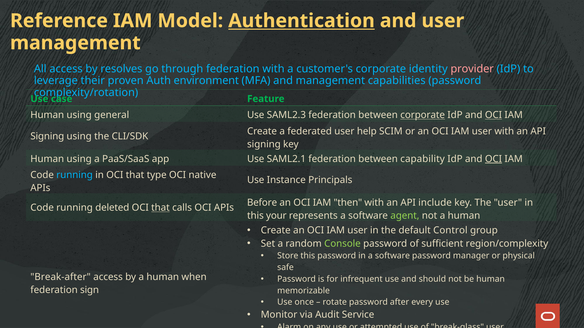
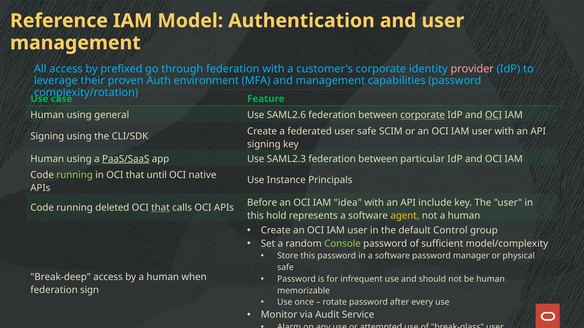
Authentication underline: present -> none
resolves: resolves -> prefixed
SAML2.3: SAML2.3 -> SAML2.6
user help: help -> safe
PaaS/SaaS underline: none -> present
SAML2.1: SAML2.1 -> SAML2.3
capability: capability -> particular
OCI at (493, 159) underline: present -> none
running at (75, 175) colour: light blue -> light green
type: type -> until
then: then -> idea
your: your -> hold
agent colour: light green -> yellow
region/complexity: region/complexity -> model/complexity
Break-after: Break-after -> Break-deep
